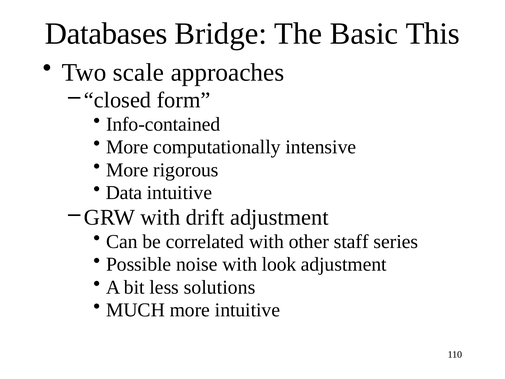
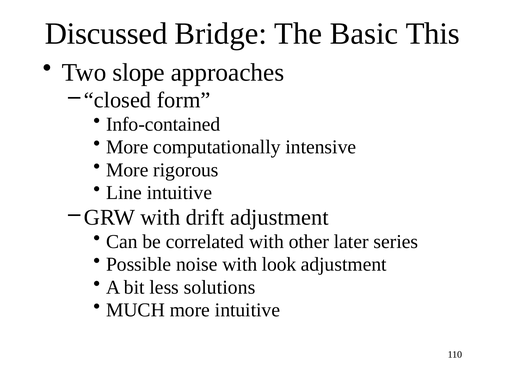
Databases: Databases -> Discussed
scale: scale -> slope
Data: Data -> Line
staff: staff -> later
